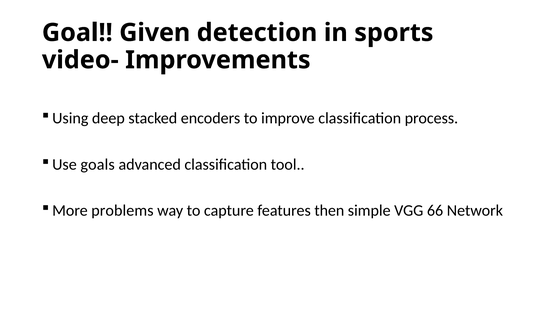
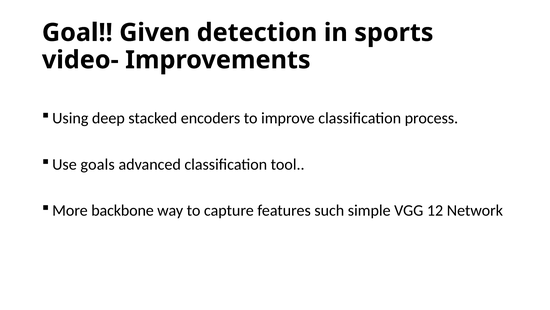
problems: problems -> backbone
then: then -> such
66: 66 -> 12
